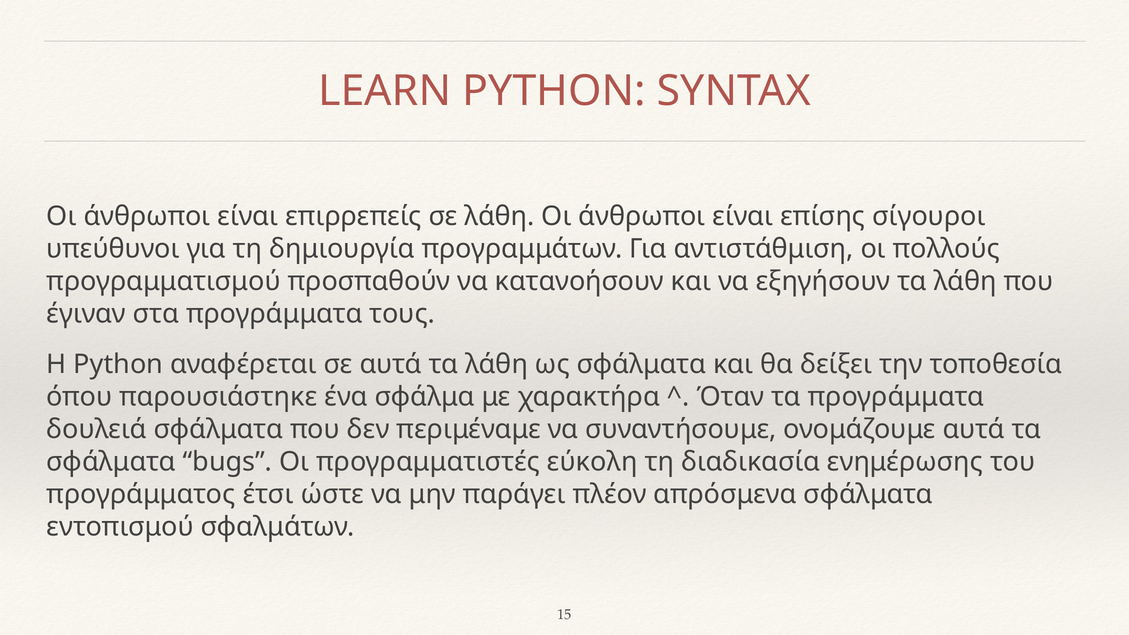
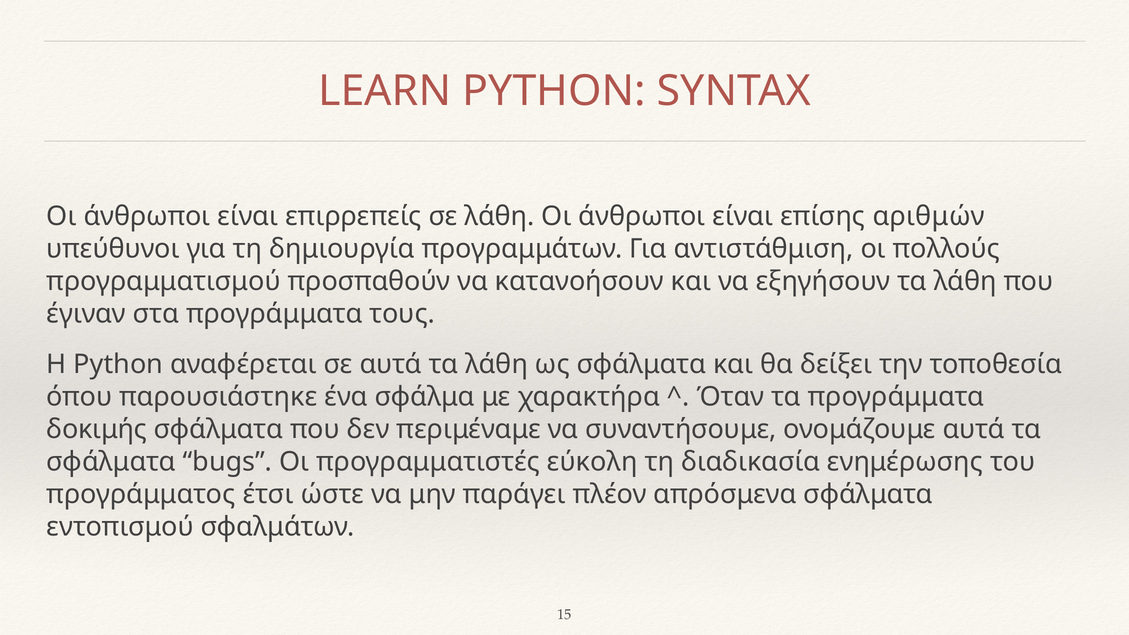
σίγουροι: σίγουροι -> αριθμών
δουλειά: δουλειά -> δοκιμής
